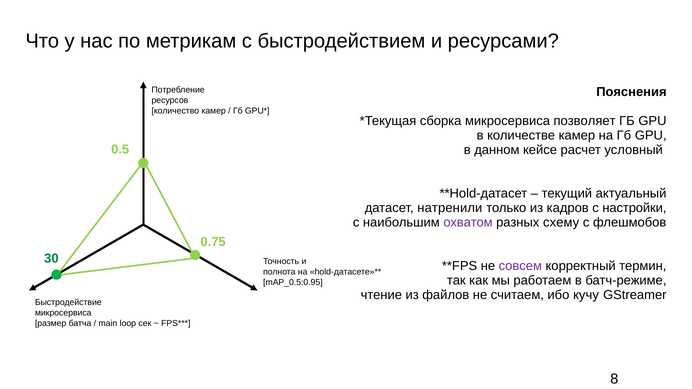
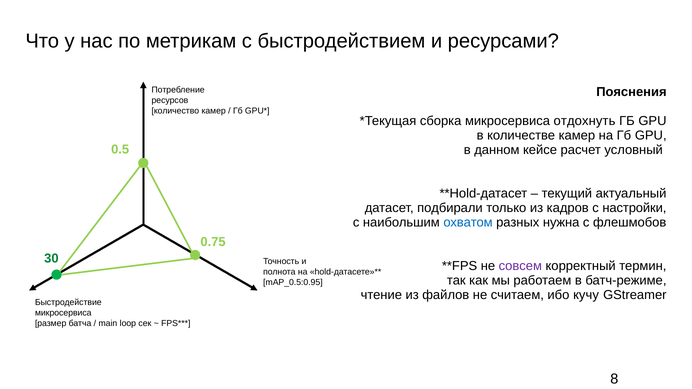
позволяет: позволяет -> отдохнуть
натренили: натренили -> подбирали
охватом colour: purple -> blue
схему: схему -> нужна
